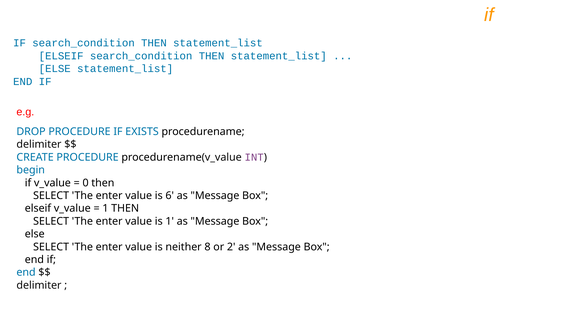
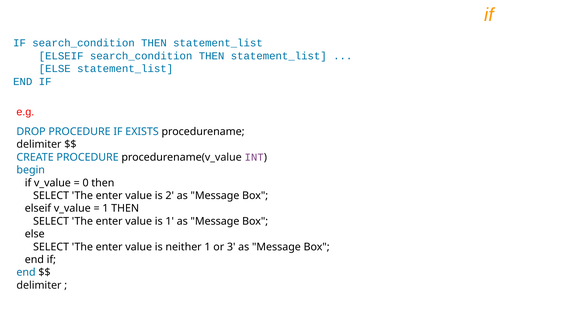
6: 6 -> 2
neither 8: 8 -> 1
2: 2 -> 3
